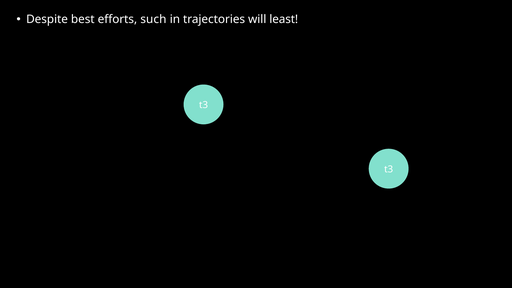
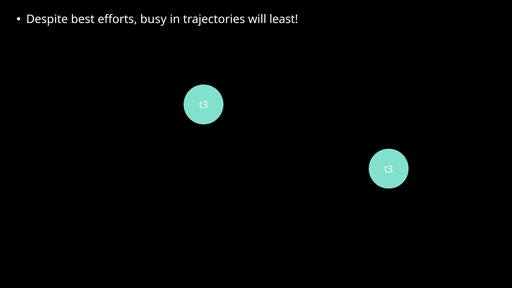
such: such -> busy
